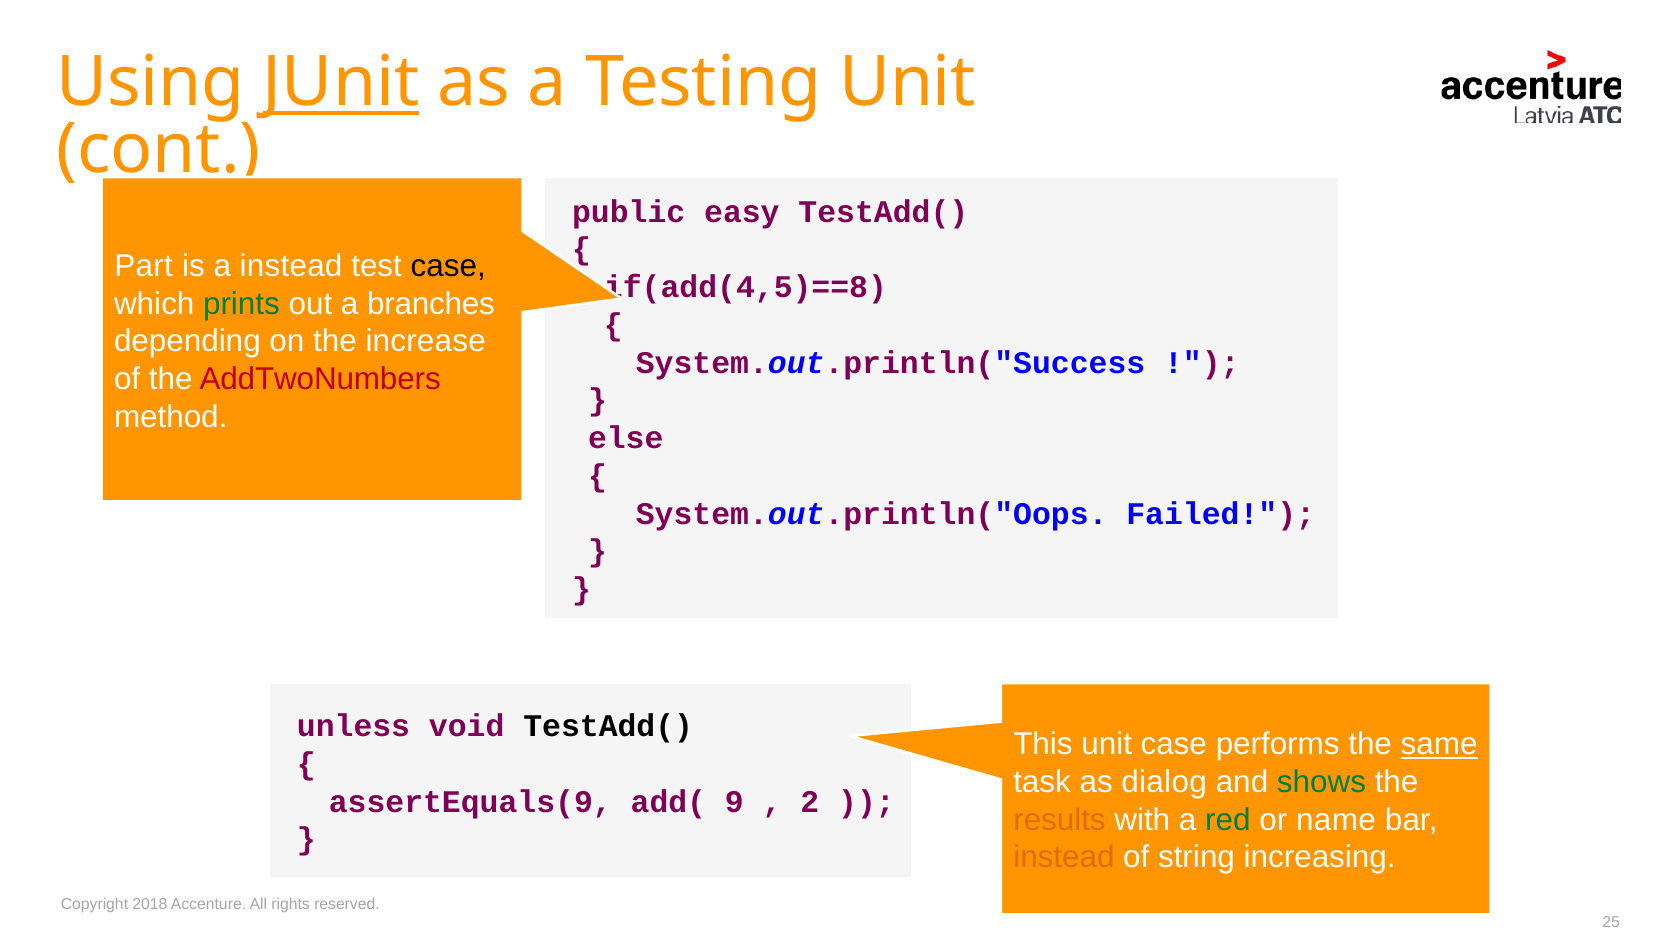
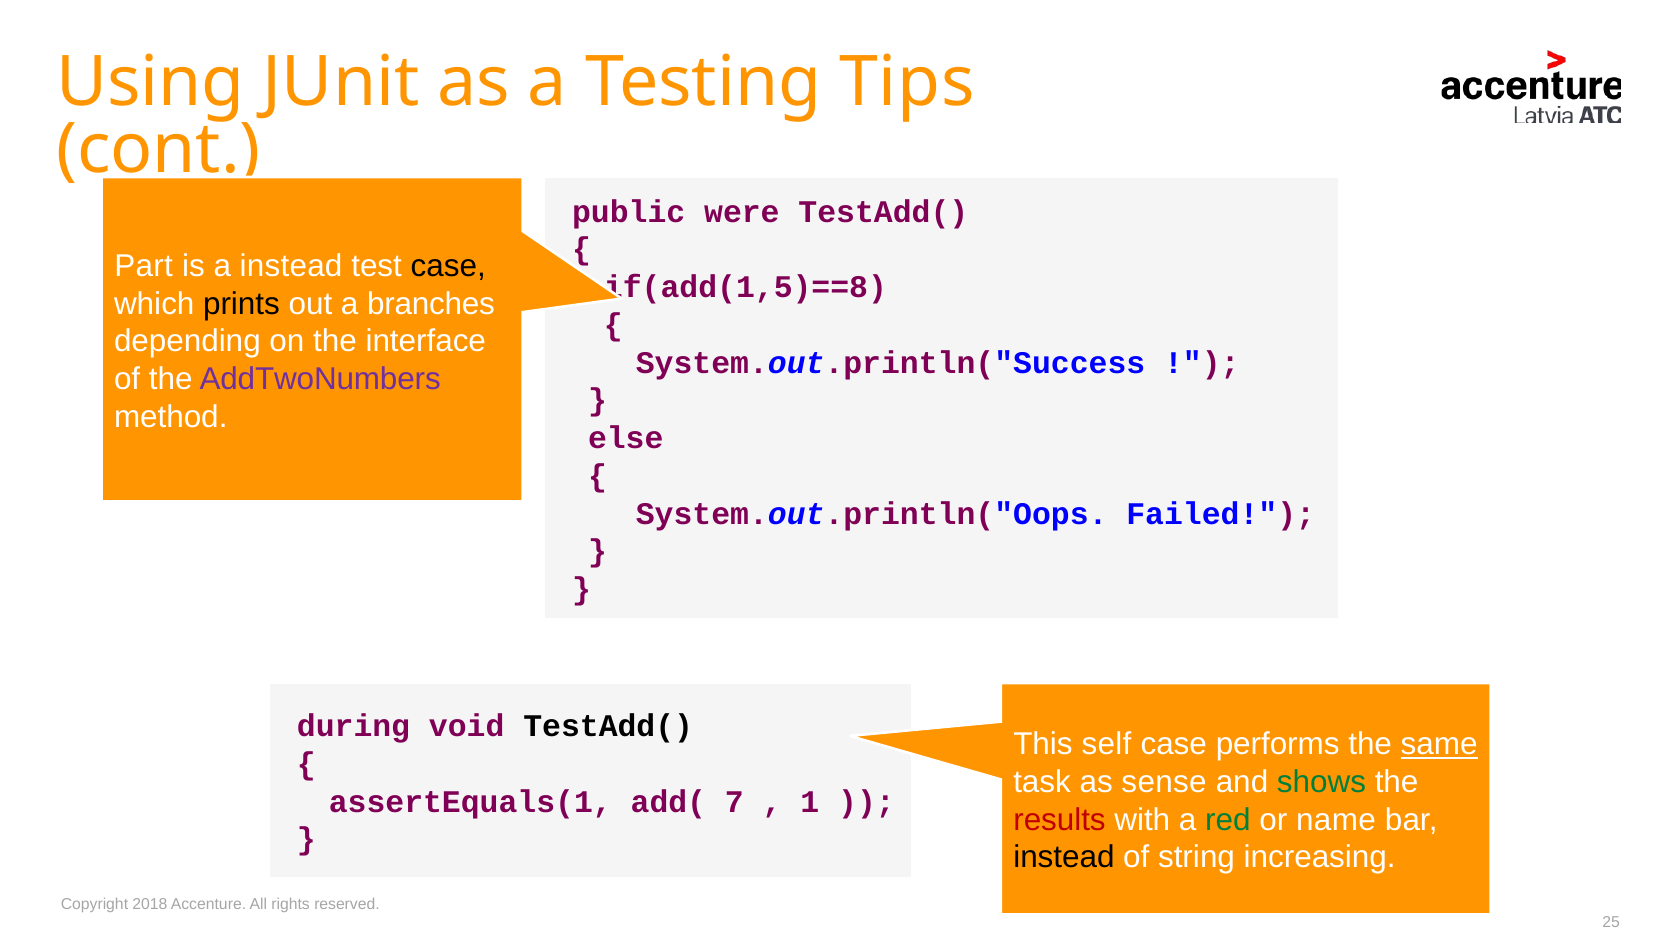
JUnit underline: present -> none
Testing Unit: Unit -> Tips
easy: easy -> were
if(add(4,5)==8: if(add(4,5)==8 -> if(add(1,5)==8
prints colour: green -> black
increase: increase -> interface
AddTwoNumbers colour: red -> purple
unless: unless -> during
This unit: unit -> self
dialog: dialog -> sense
assertEquals(9: assertEquals(9 -> assertEquals(1
9: 9 -> 7
2: 2 -> 1
results colour: orange -> red
instead at (1064, 857) colour: orange -> black
